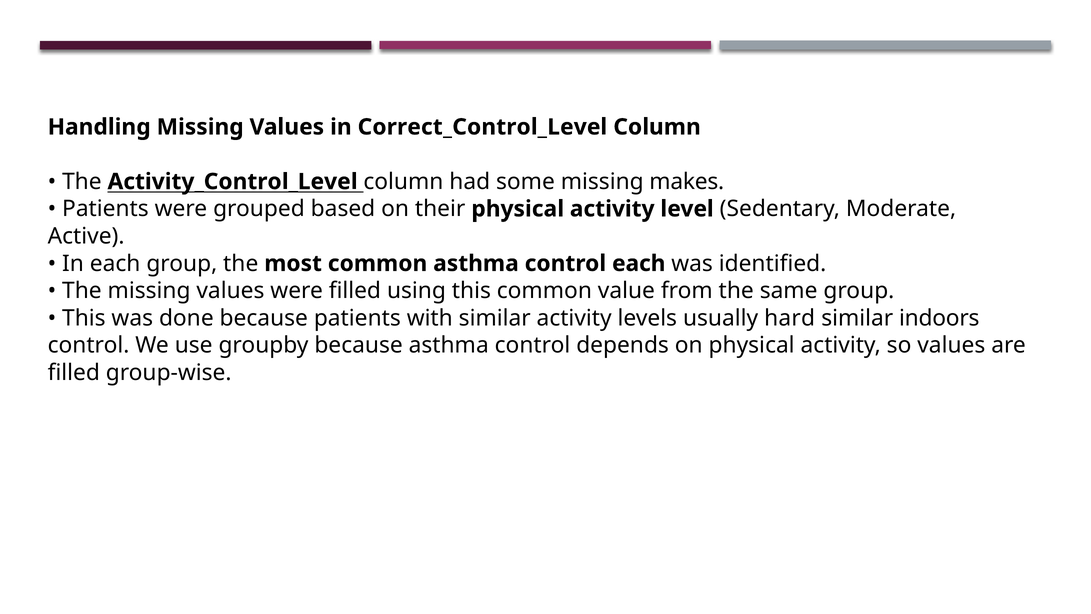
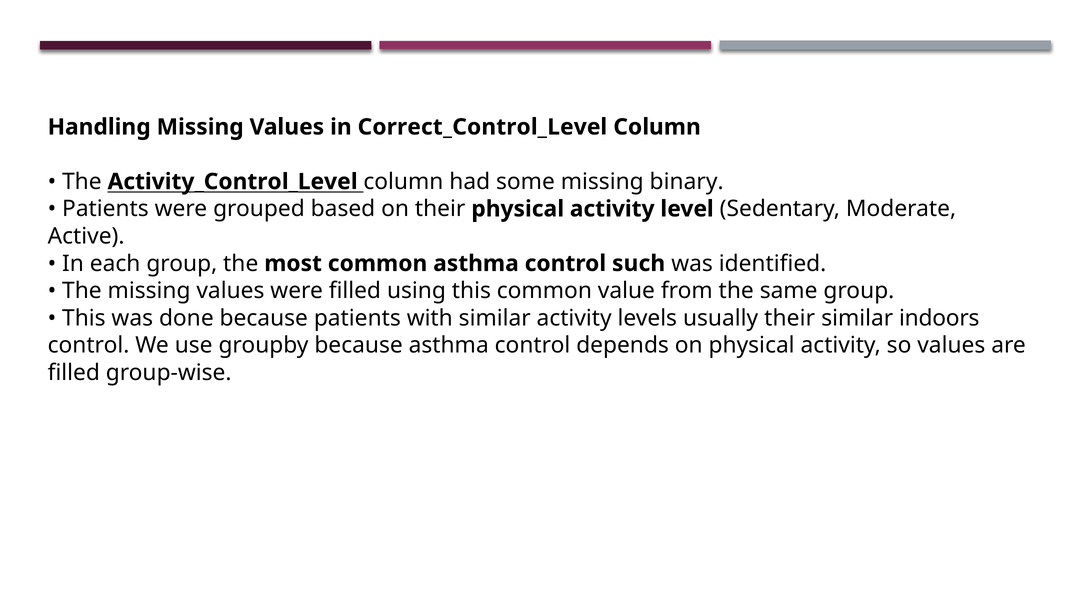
makes: makes -> binary
control each: each -> such
usually hard: hard -> their
